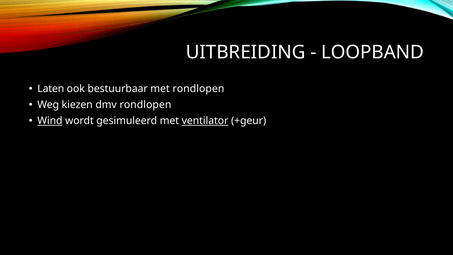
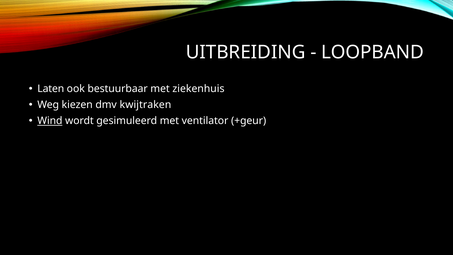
met rondlopen: rondlopen -> ziekenhuis
dmv rondlopen: rondlopen -> kwijtraken
ventilator underline: present -> none
